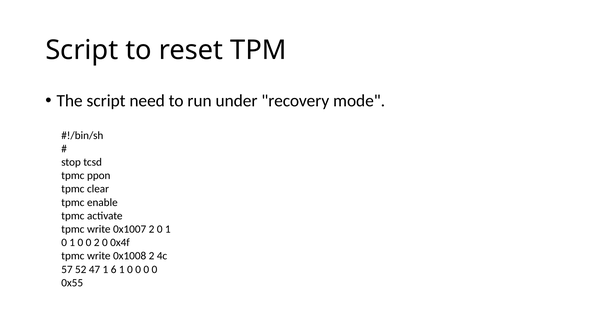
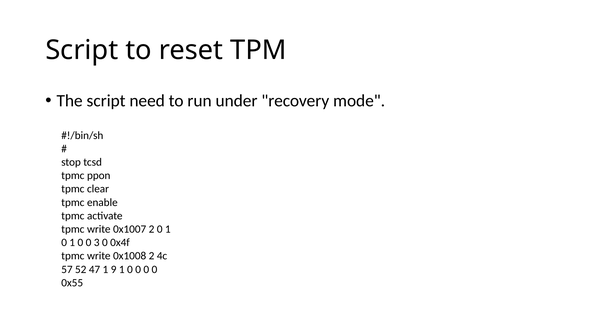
0 2: 2 -> 3
6: 6 -> 9
